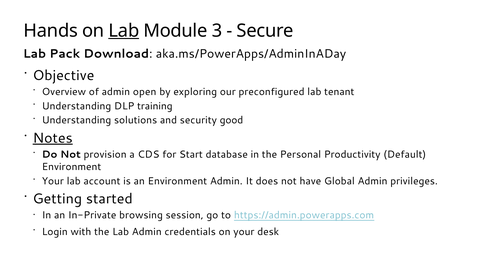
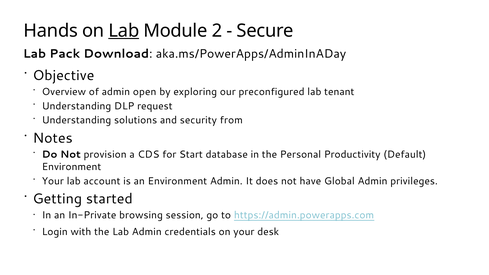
3: 3 -> 2
training: training -> request
good: good -> from
Notes underline: present -> none
